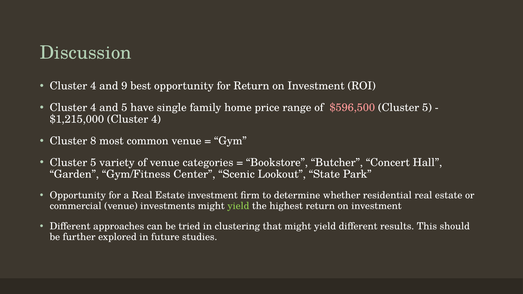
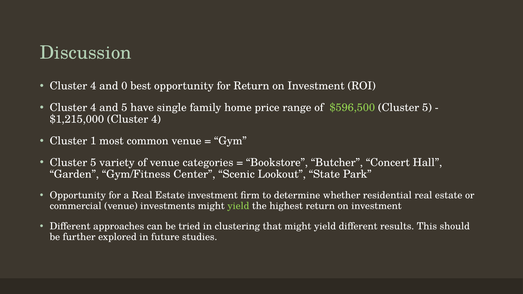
9: 9 -> 0
$596,500 colour: pink -> light green
8: 8 -> 1
